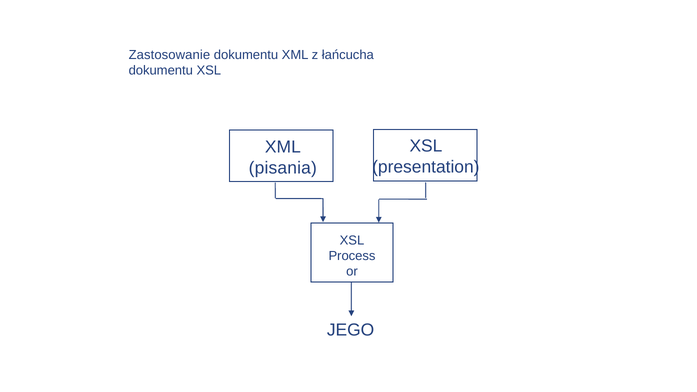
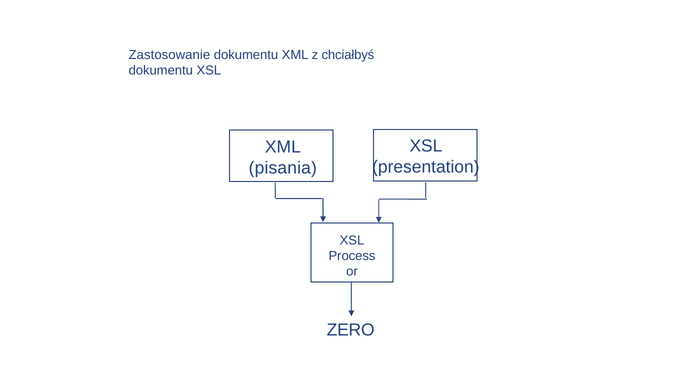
łańcucha: łańcucha -> chciałbyś
JEGO: JEGO -> ZERO
